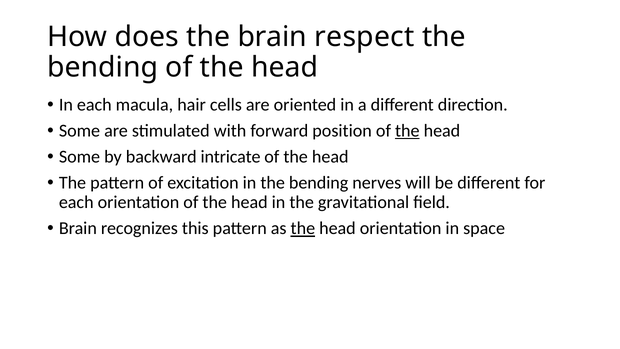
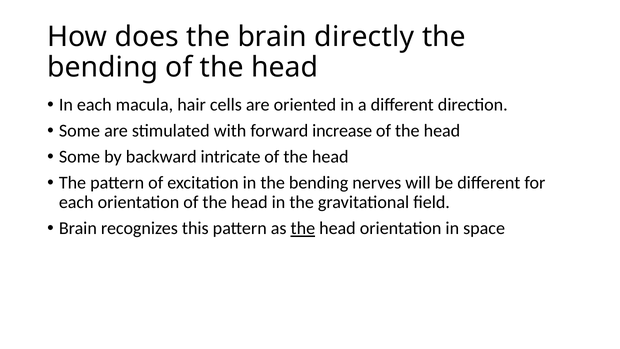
respect: respect -> directly
position: position -> increase
the at (407, 131) underline: present -> none
